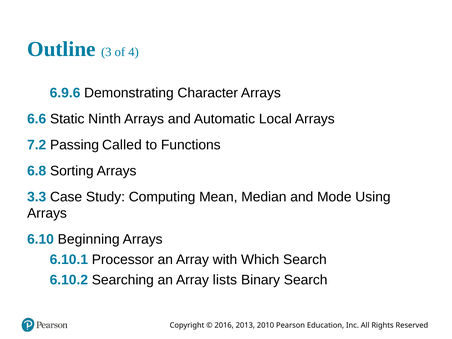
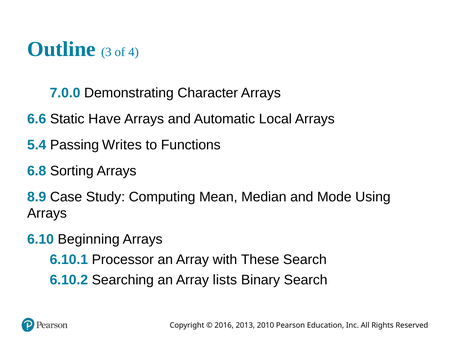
6.9.6: 6.9.6 -> 7.0.0
Ninth: Ninth -> Have
7.2: 7.2 -> 5.4
Called: Called -> Writes
3.3: 3.3 -> 8.9
Which: Which -> These
